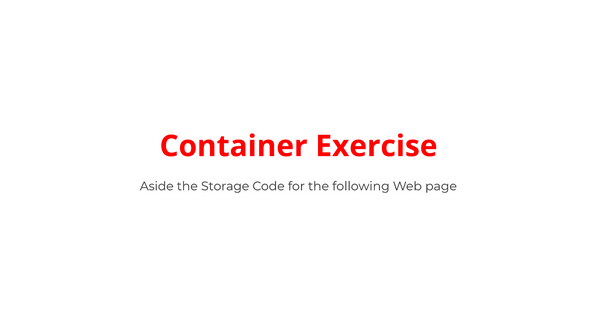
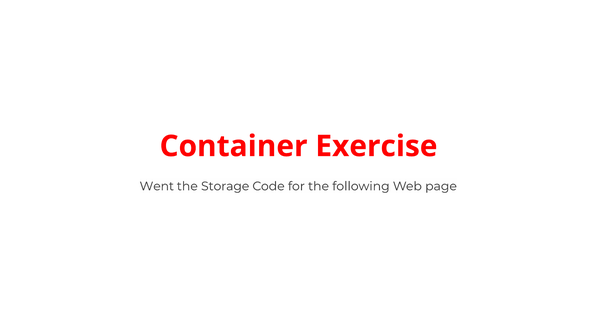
Aside: Aside -> Went
